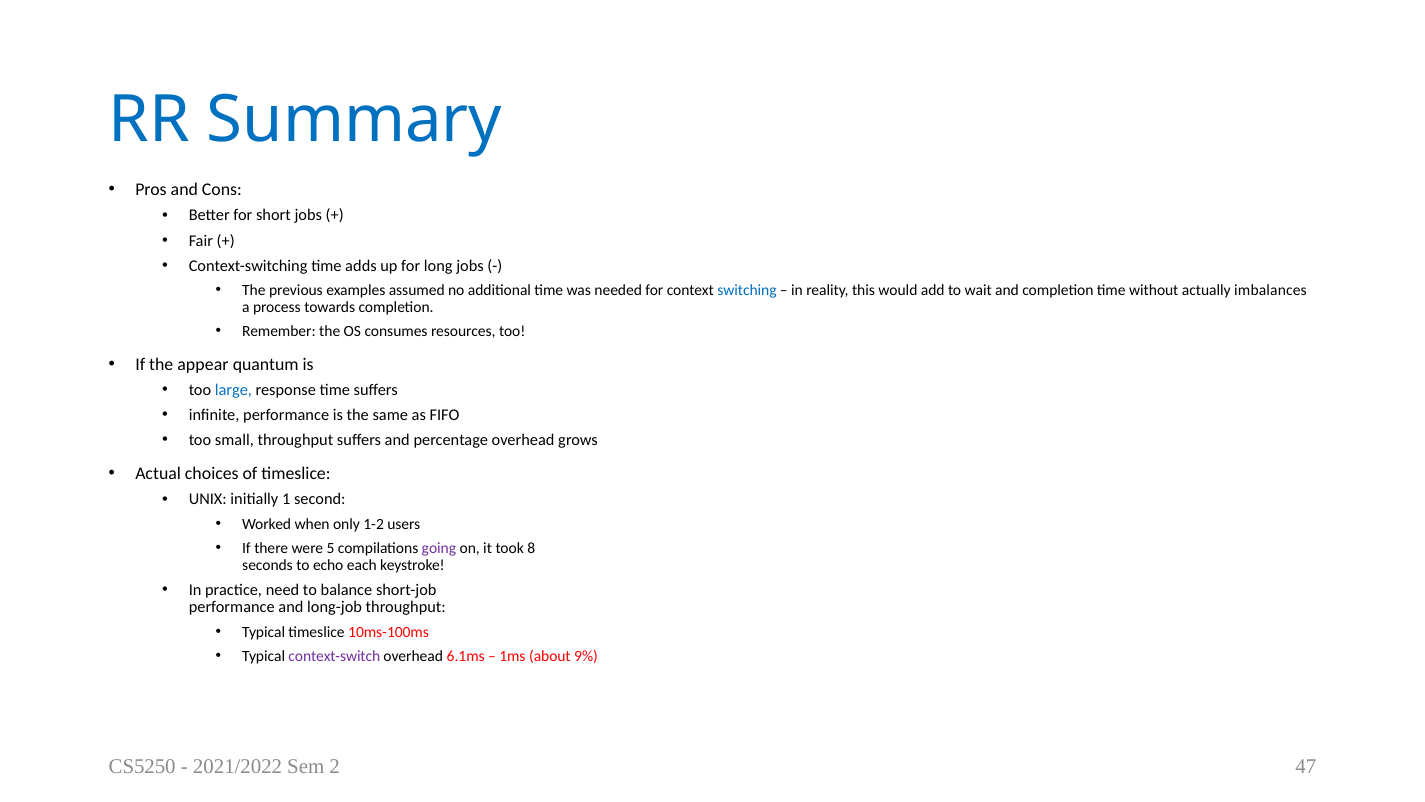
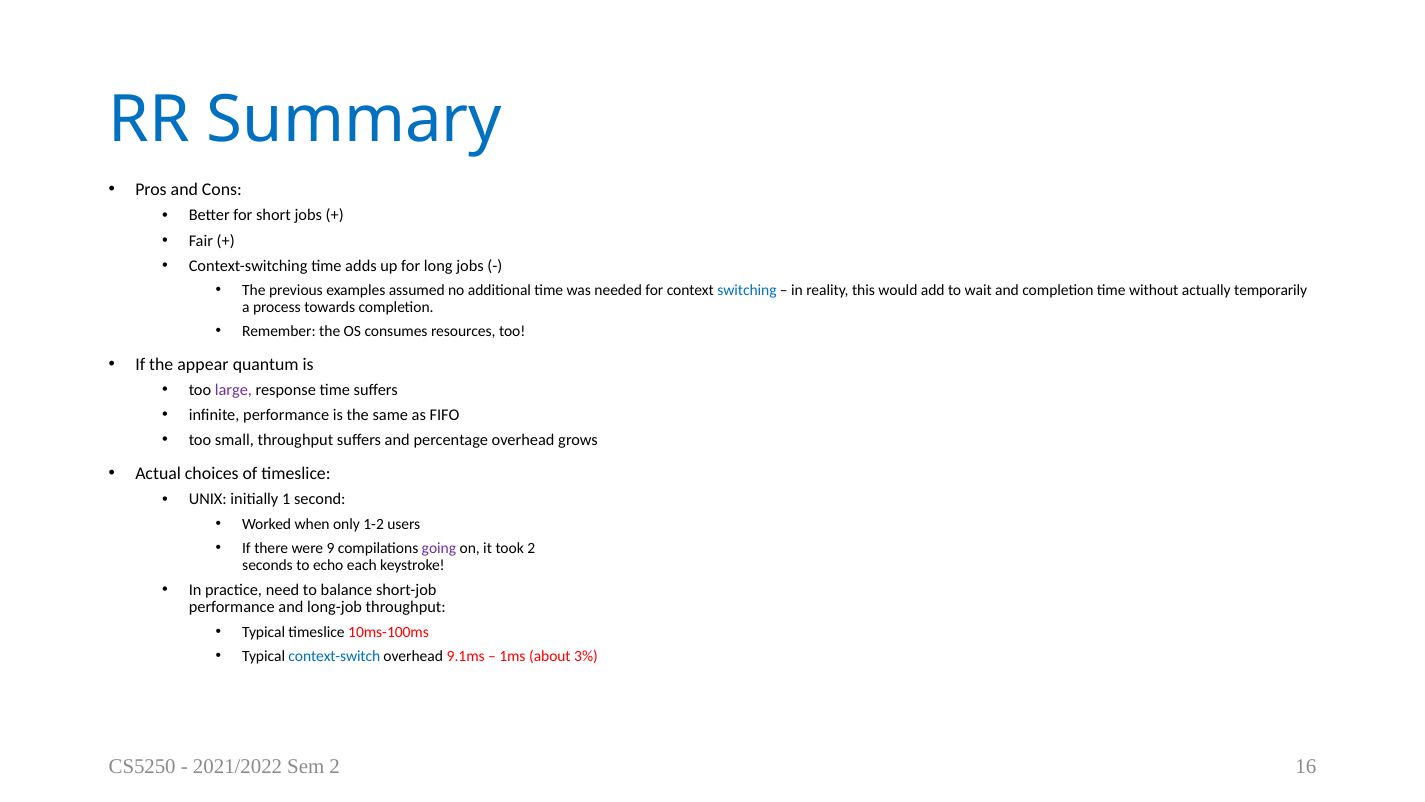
imbalances: imbalances -> temporarily
large colour: blue -> purple
5: 5 -> 9
took 8: 8 -> 2
context-switch colour: purple -> blue
6.1ms: 6.1ms -> 9.1ms
9%: 9% -> 3%
47: 47 -> 16
